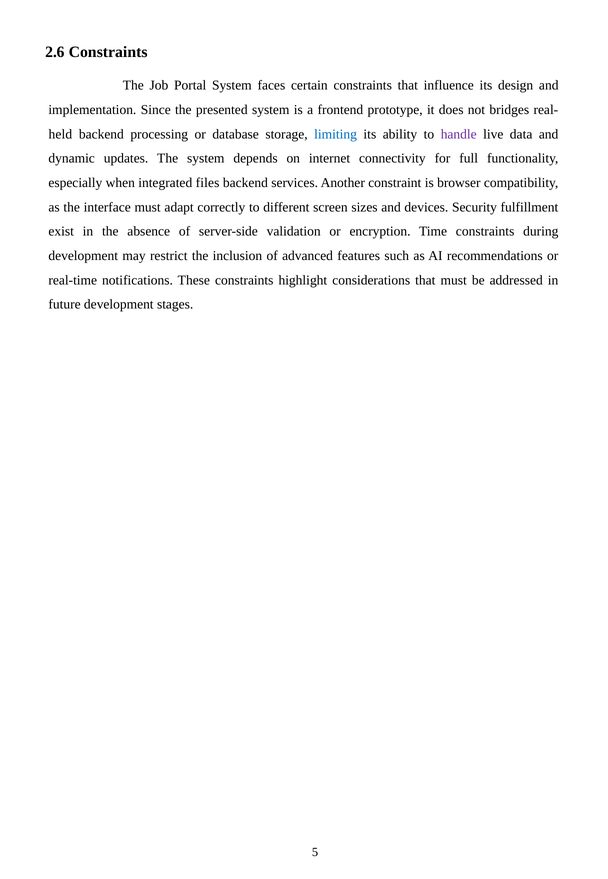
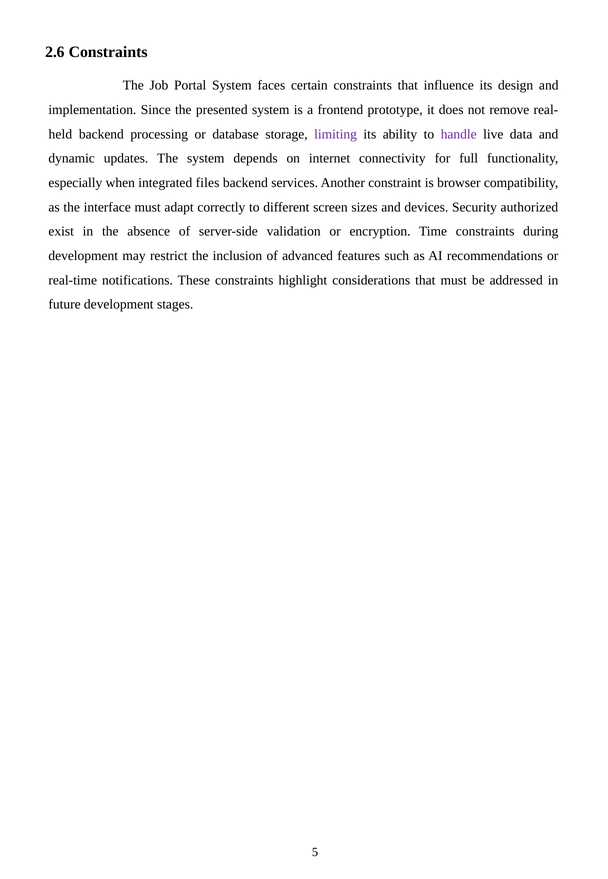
bridges: bridges -> remove
limiting colour: blue -> purple
fulfillment: fulfillment -> authorized
